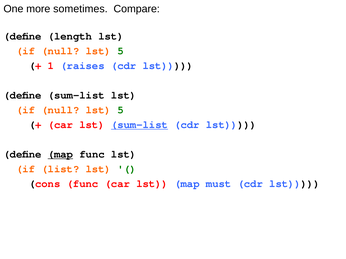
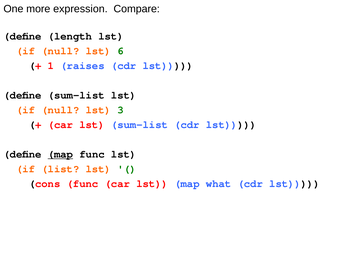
sometimes: sometimes -> expression
5 at (121, 51): 5 -> 6
5 at (121, 110): 5 -> 3
sum-list at (139, 125) underline: present -> none
must: must -> what
